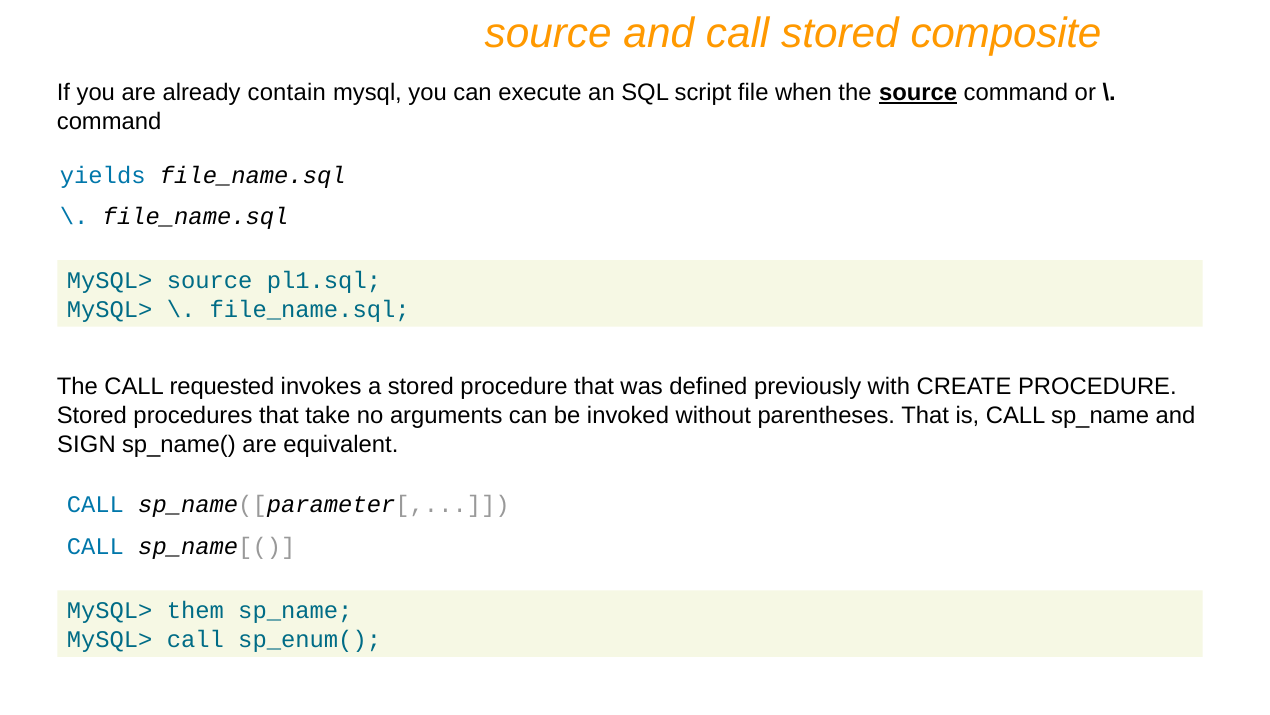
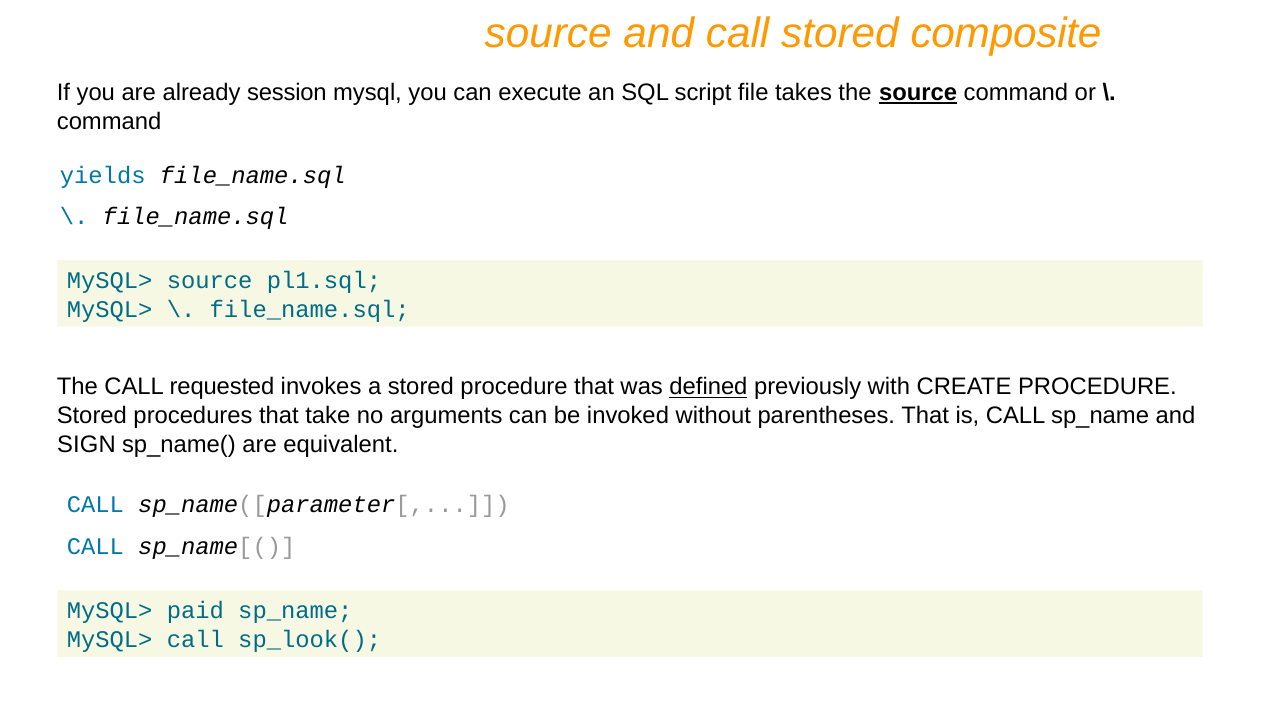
contain: contain -> session
when: when -> takes
defined underline: none -> present
them: them -> paid
sp_enum(: sp_enum( -> sp_look(
